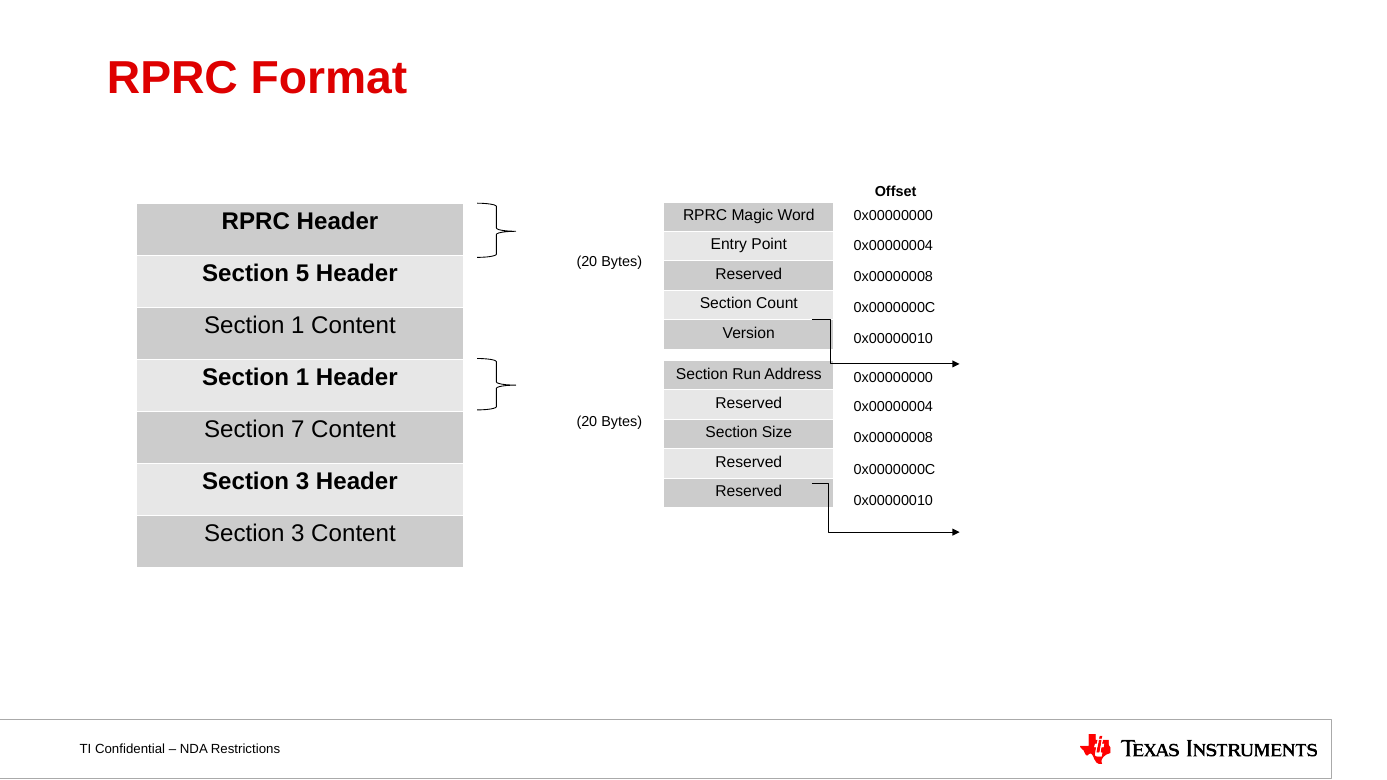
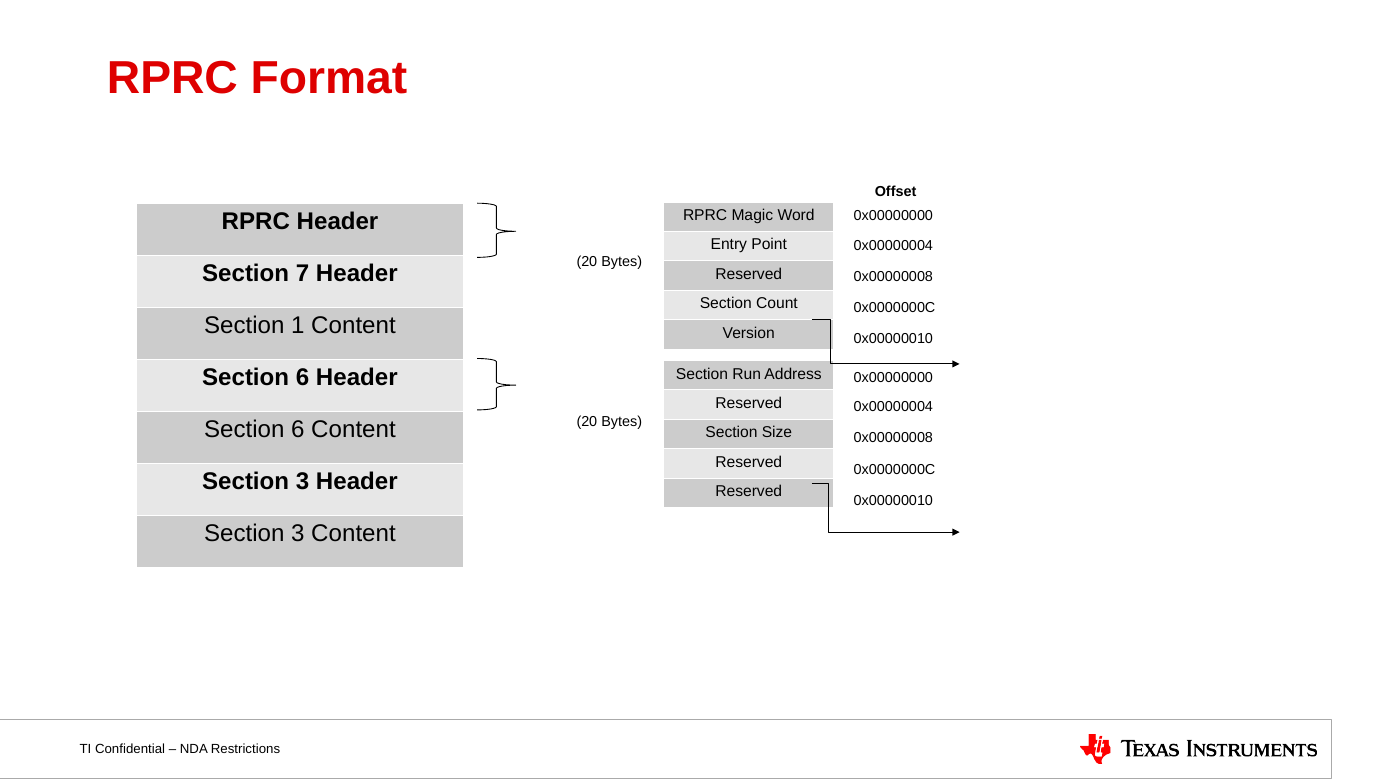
5: 5 -> 7
1 at (303, 377): 1 -> 6
7 at (298, 429): 7 -> 6
